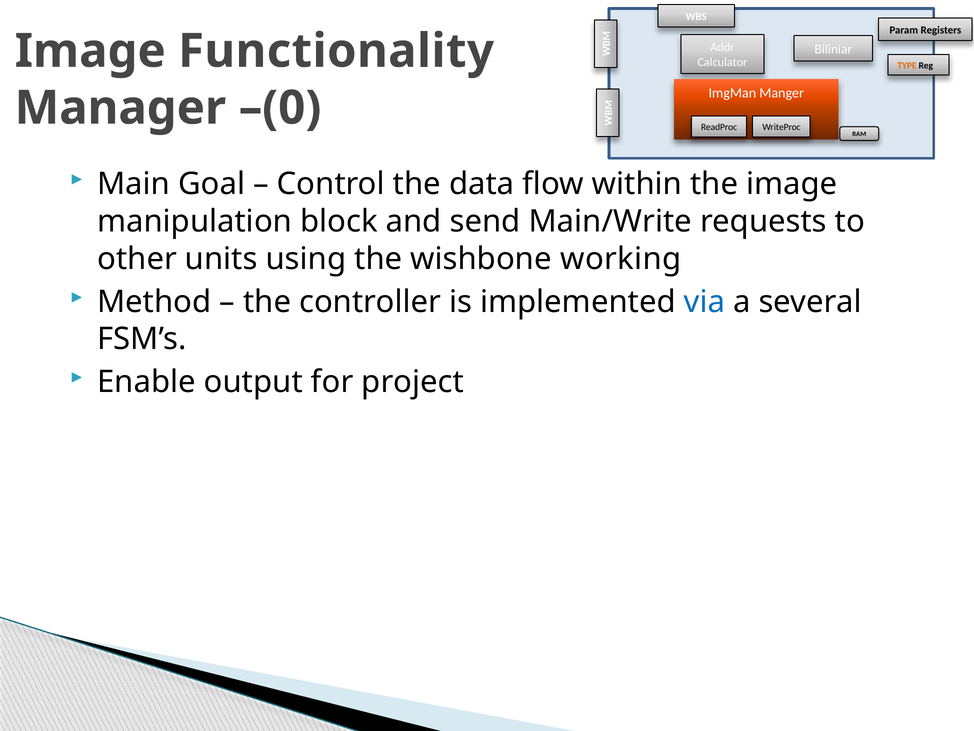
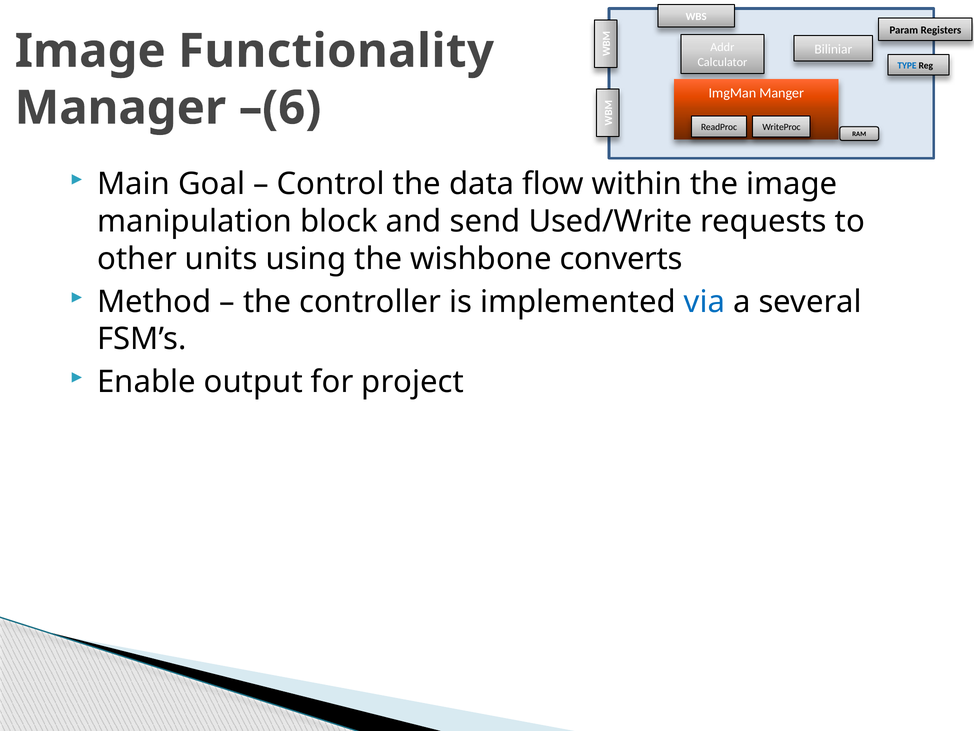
TYPE colour: orange -> blue
–(0: –(0 -> –(6
Main/Write: Main/Write -> Used/Write
working: working -> converts
